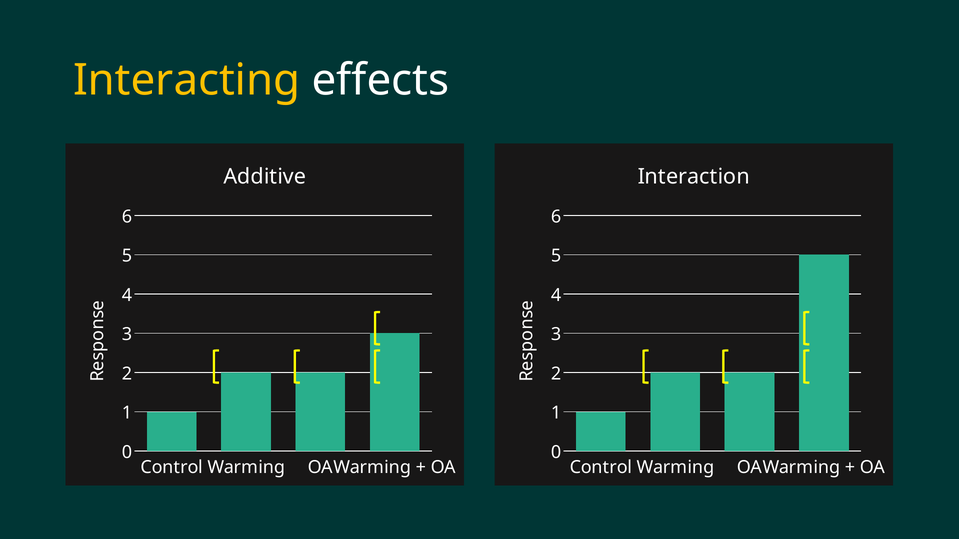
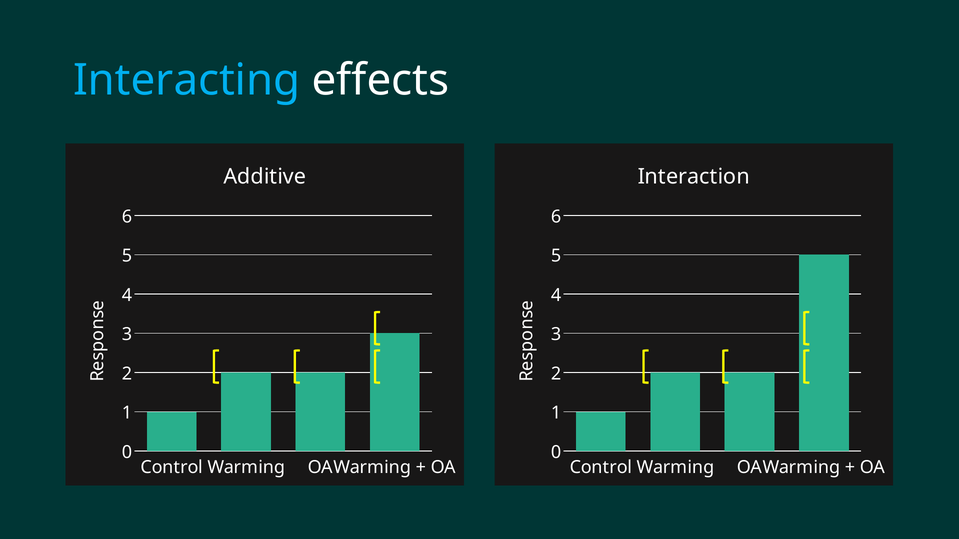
Interacting colour: yellow -> light blue
